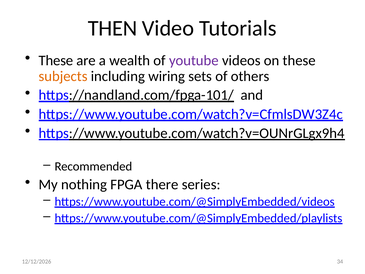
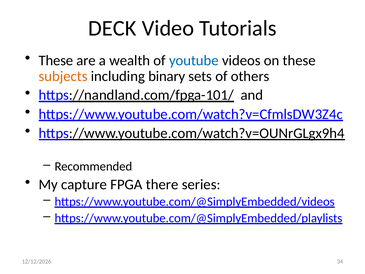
THEN: THEN -> DECK
youtube colour: purple -> blue
wiring: wiring -> binary
nothing: nothing -> capture
